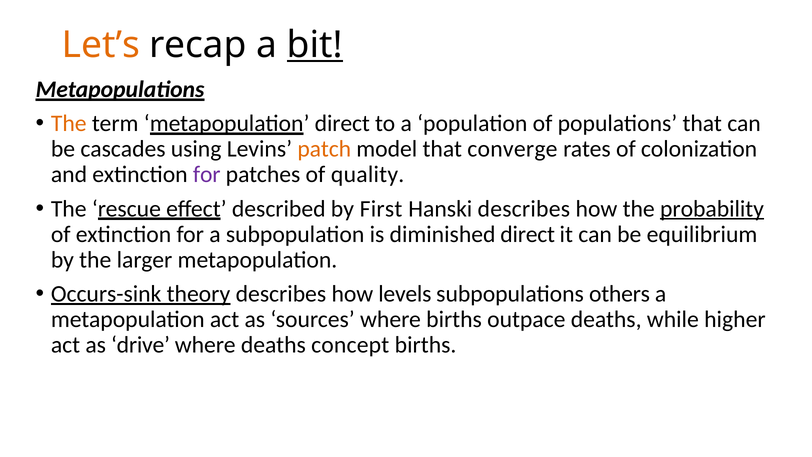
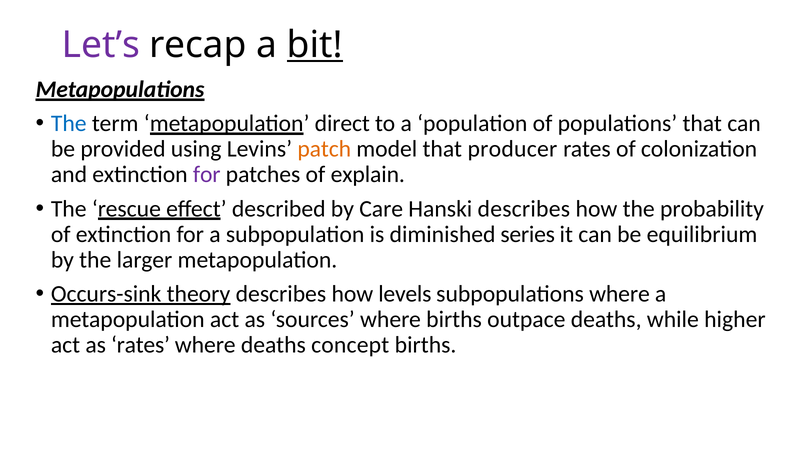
Let’s colour: orange -> purple
The at (69, 124) colour: orange -> blue
cascades: cascades -> provided
converge: converge -> producer
of quality: quality -> explain
First: First -> Care
probability underline: present -> none
diminished direct: direct -> series
subpopulations others: others -> where
as drive: drive -> rates
